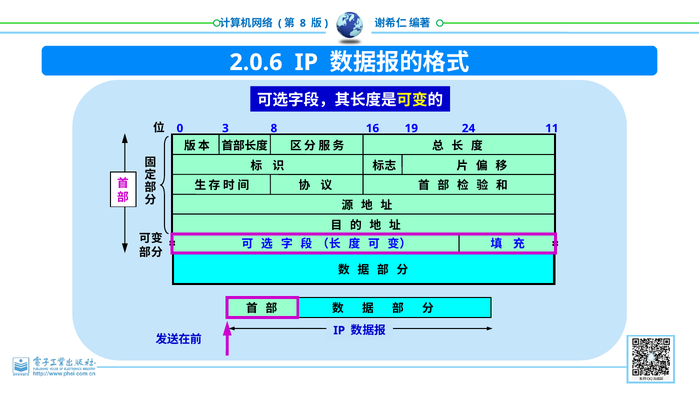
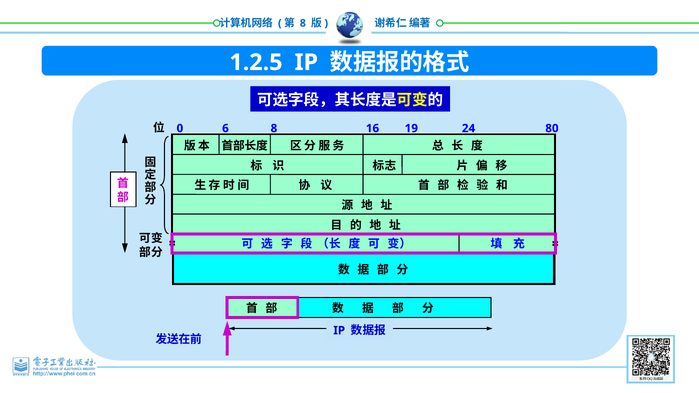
2.0.6: 2.0.6 -> 1.2.5
3: 3 -> 6
11: 11 -> 80
